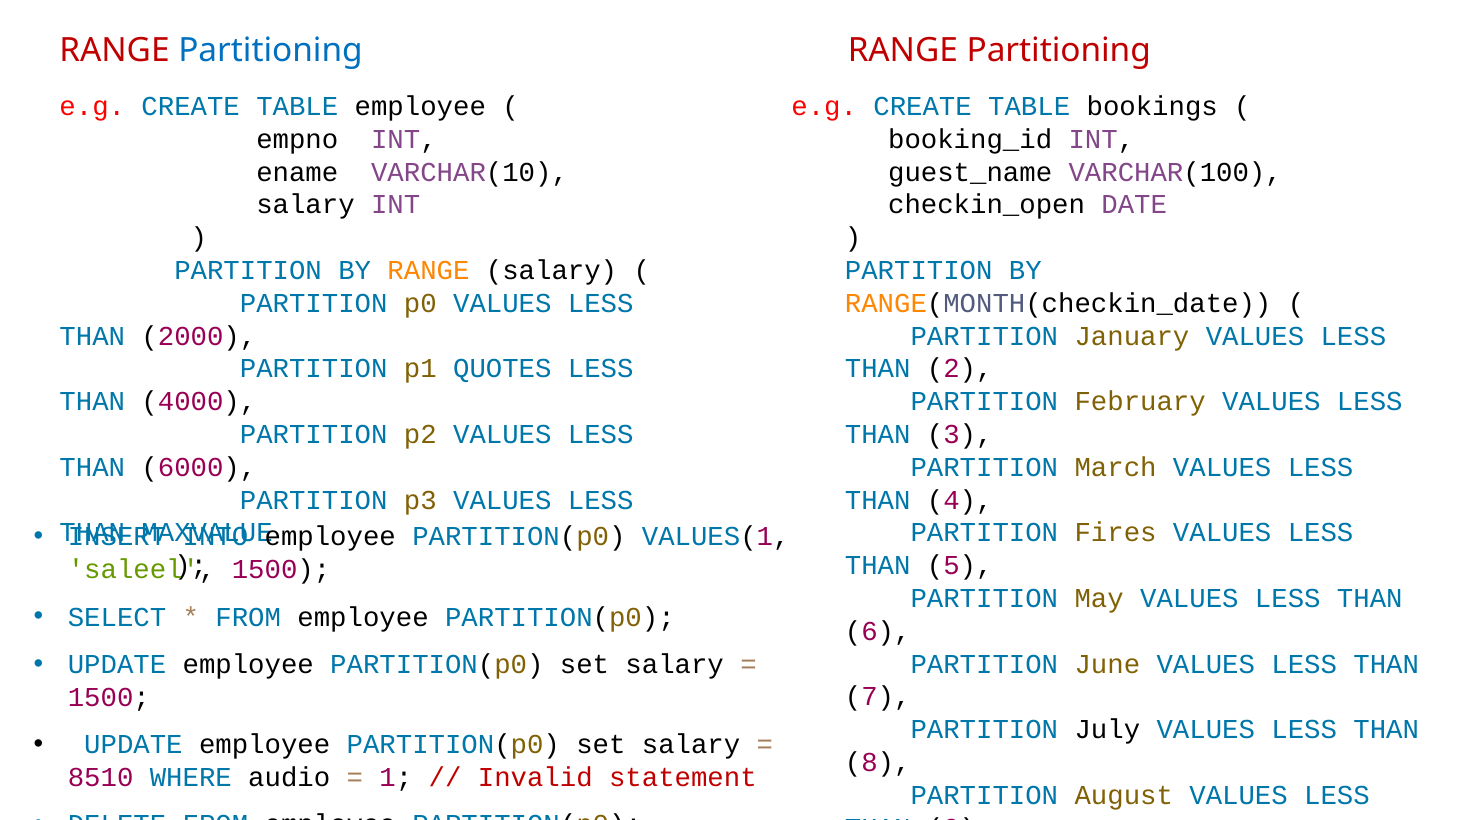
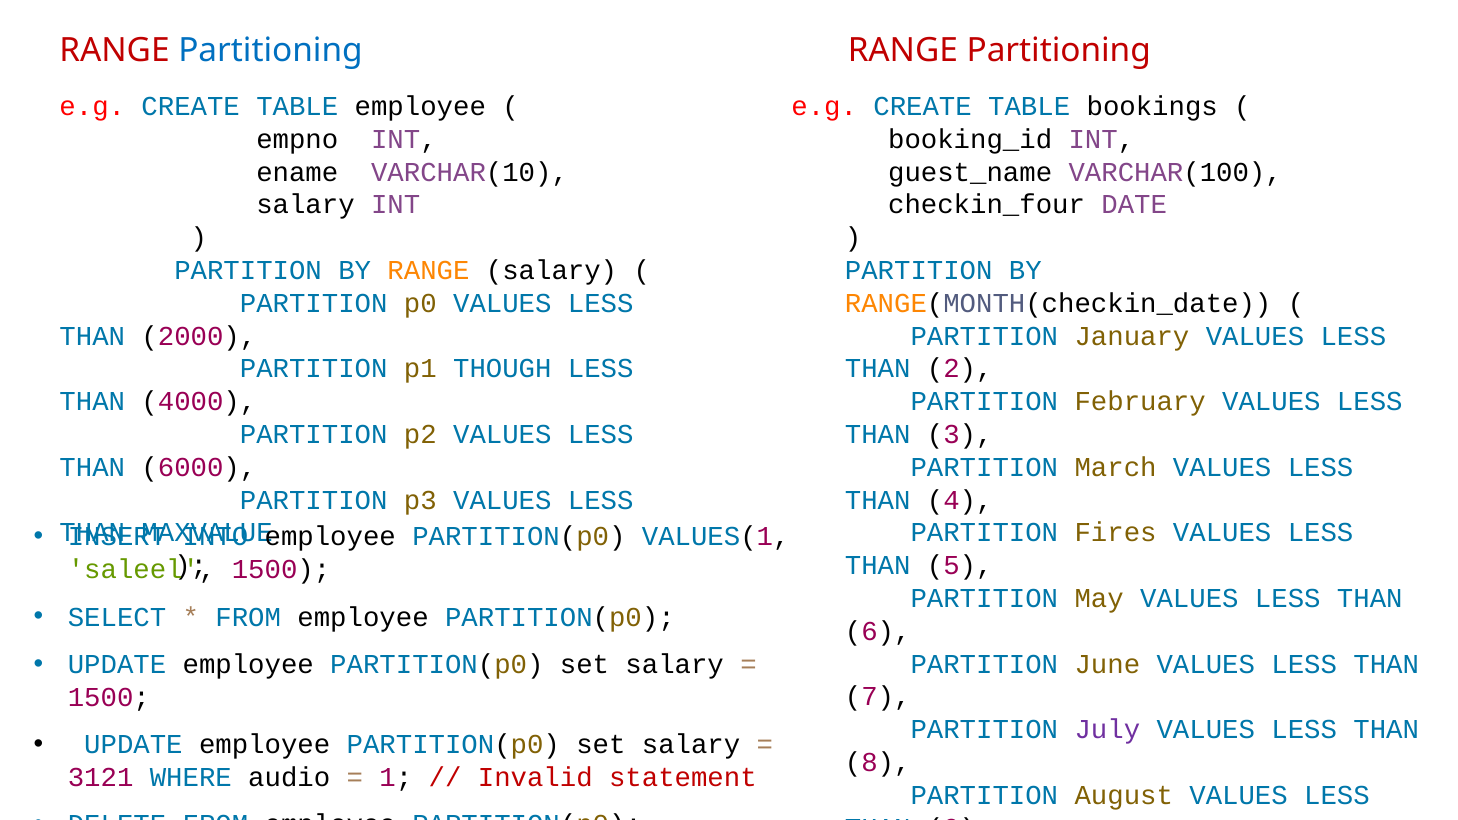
checkin_open: checkin_open -> checkin_four
QUOTES: QUOTES -> THOUGH
July colour: black -> purple
8510: 8510 -> 3121
